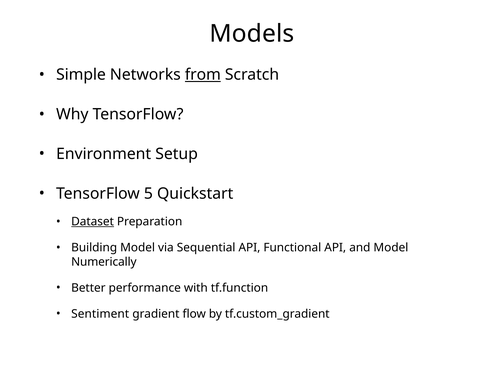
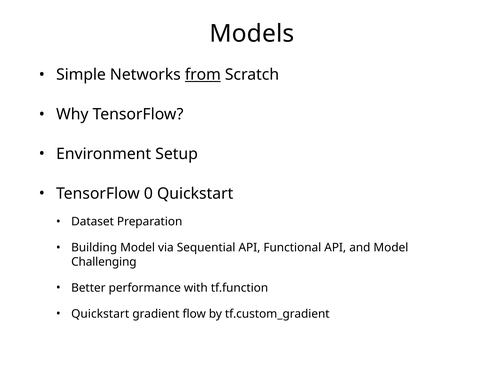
5: 5 -> 0
Dataset underline: present -> none
Numerically: Numerically -> Challenging
Sentiment at (100, 314): Sentiment -> Quickstart
